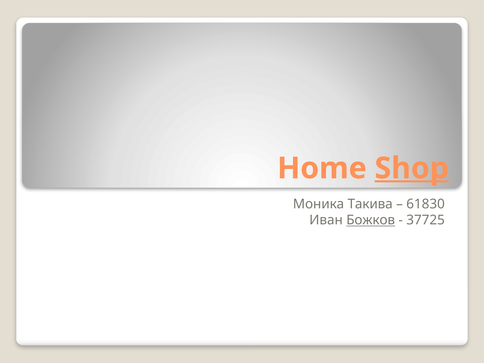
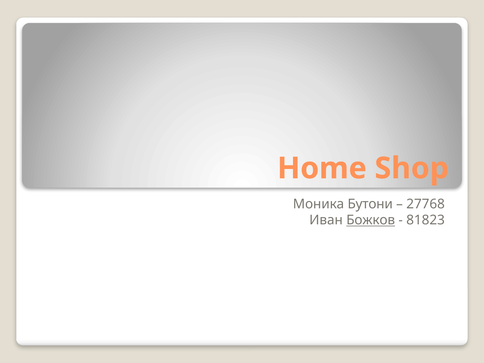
Shop underline: present -> none
Такива: Такива -> Бутони
61830: 61830 -> 27768
37725: 37725 -> 81823
